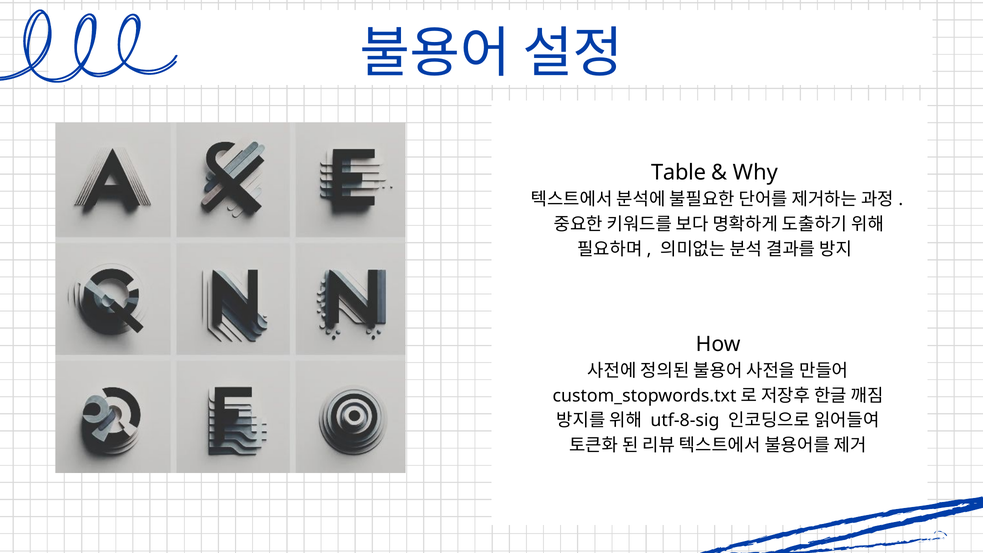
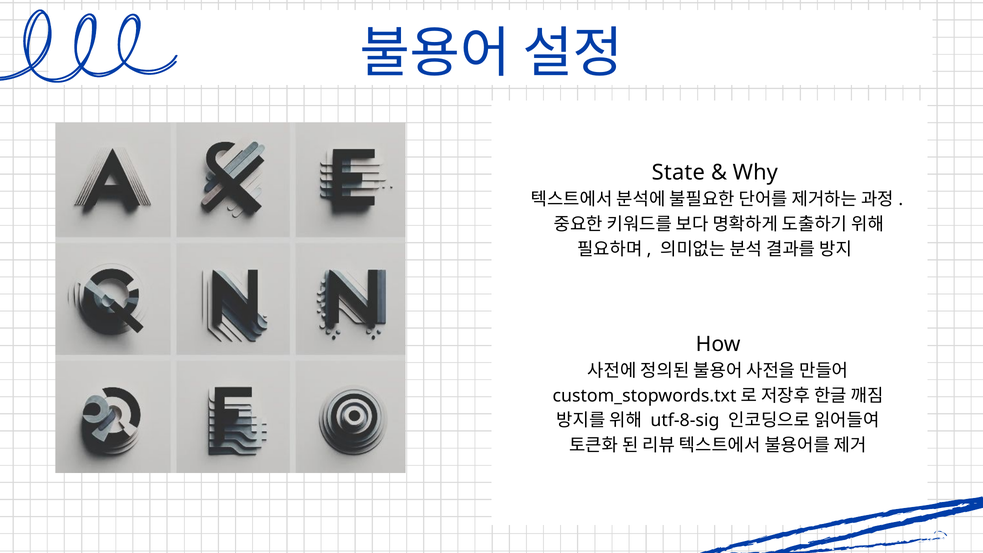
Table: Table -> State
